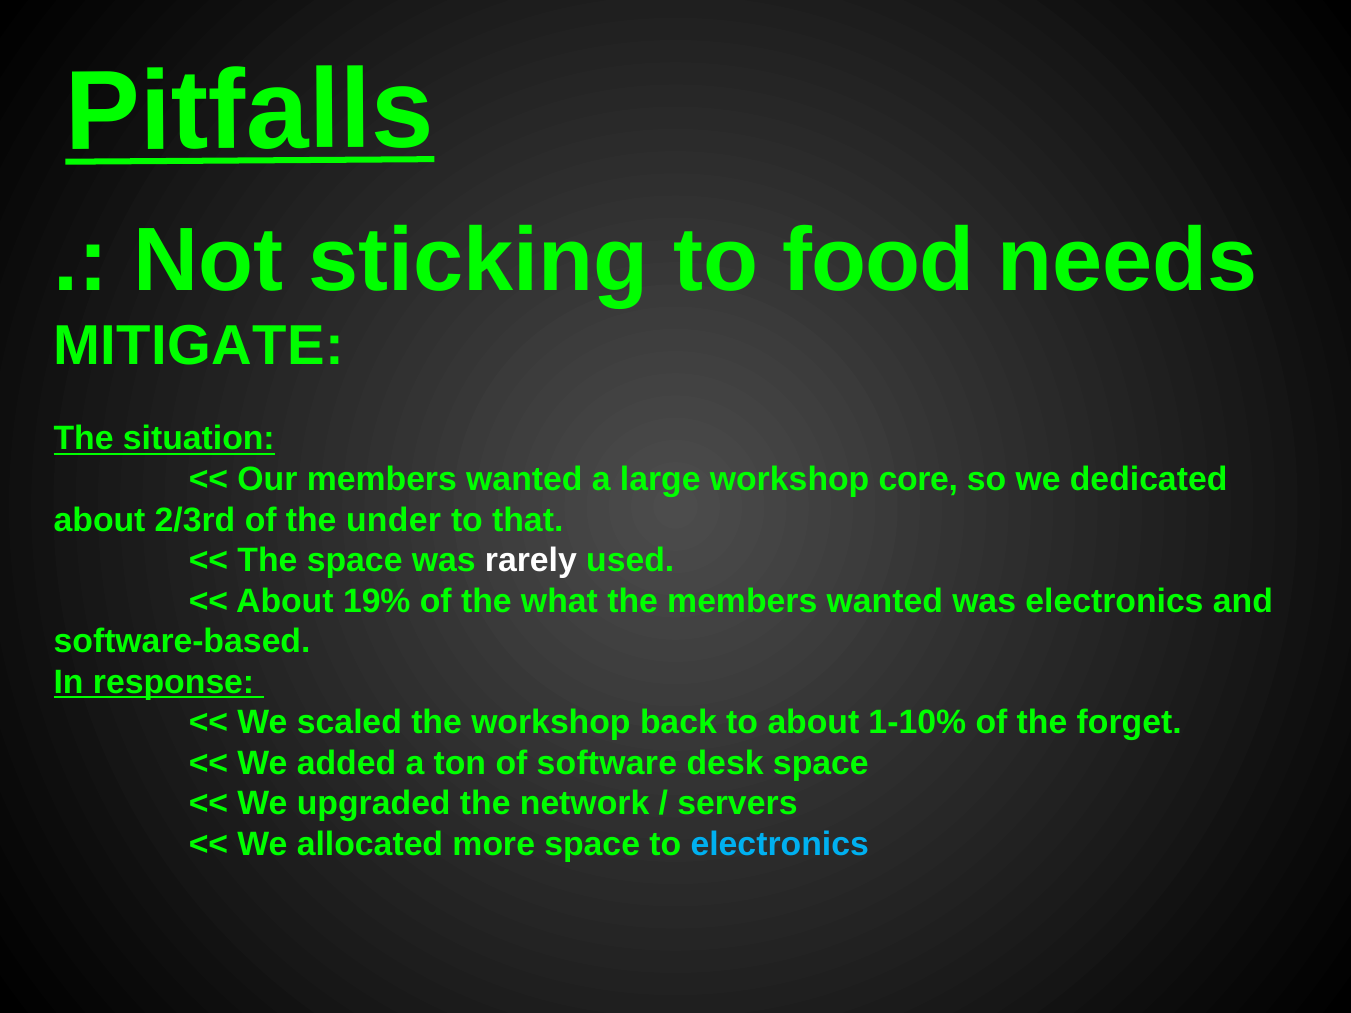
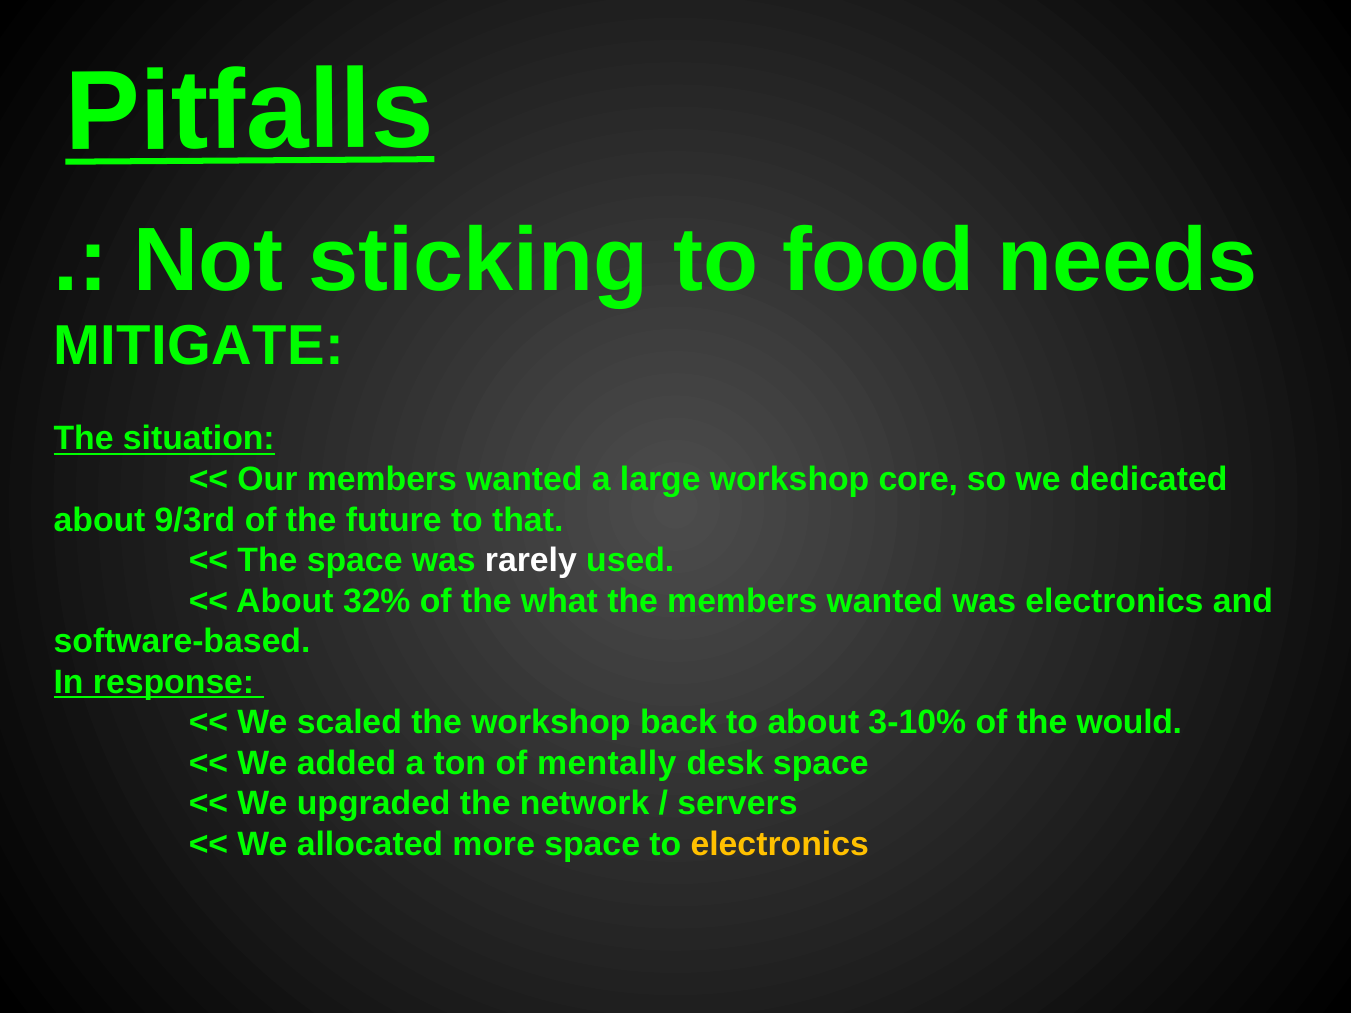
2/3rd: 2/3rd -> 9/3rd
under: under -> future
19%: 19% -> 32%
1-10%: 1-10% -> 3-10%
forget: forget -> would
software: software -> mentally
electronics at (780, 844) colour: light blue -> yellow
